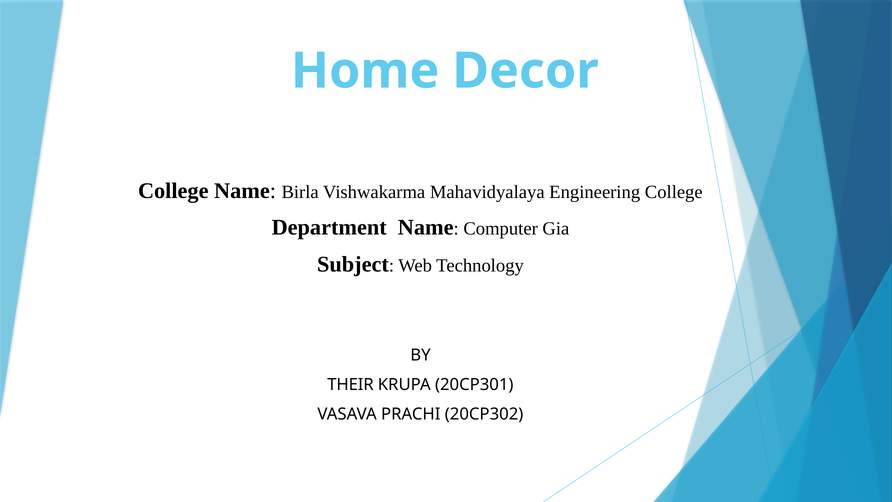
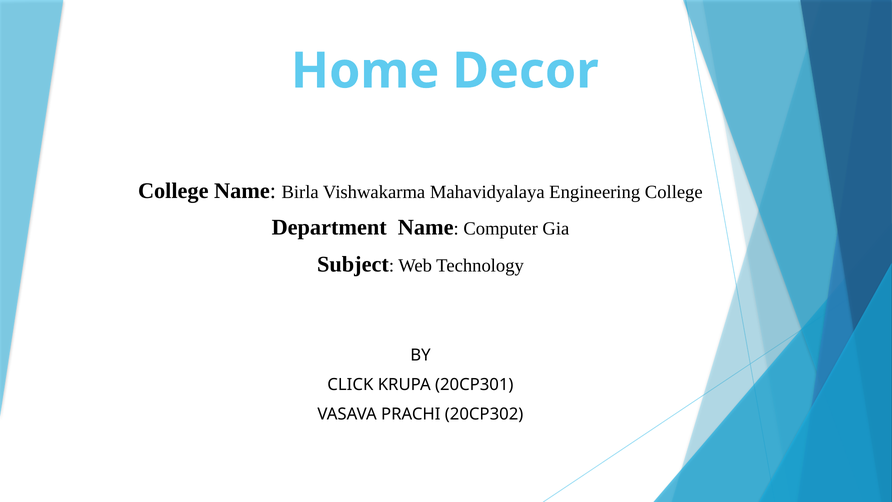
THEIR: THEIR -> CLICK
